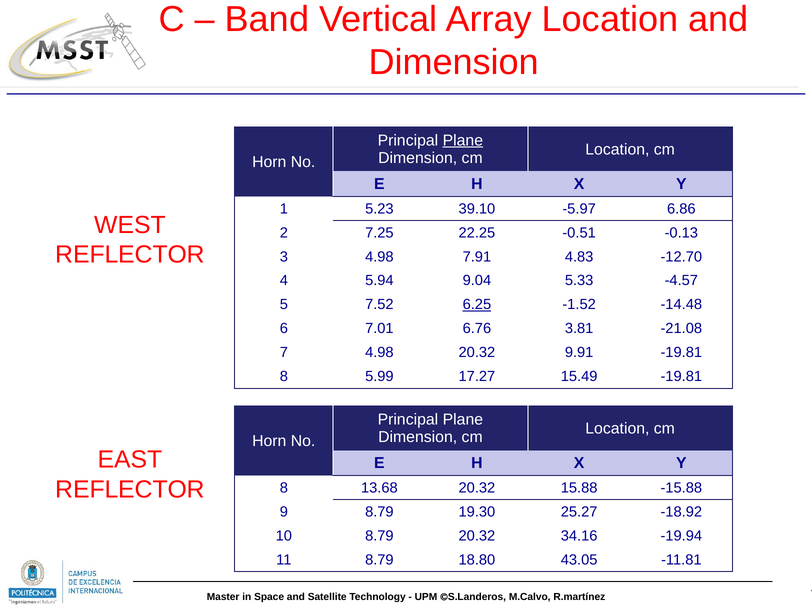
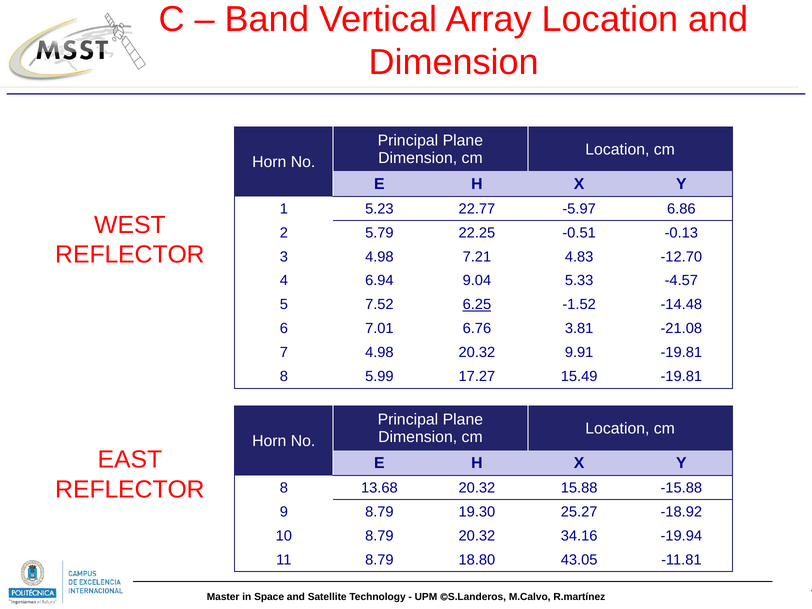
Plane at (463, 140) underline: present -> none
39.10: 39.10 -> 22.77
7.25: 7.25 -> 5.79
7.91: 7.91 -> 7.21
5.94: 5.94 -> 6.94
